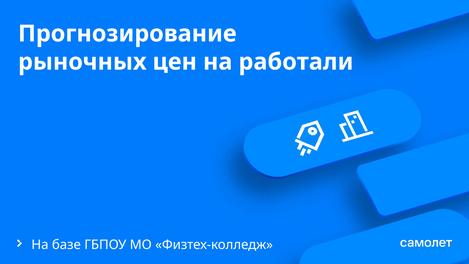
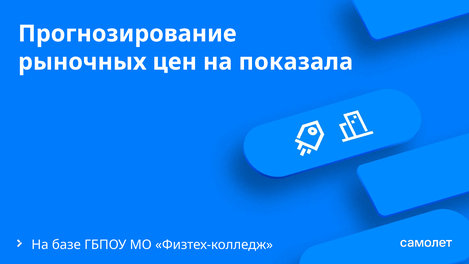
работали: работали -> показала
